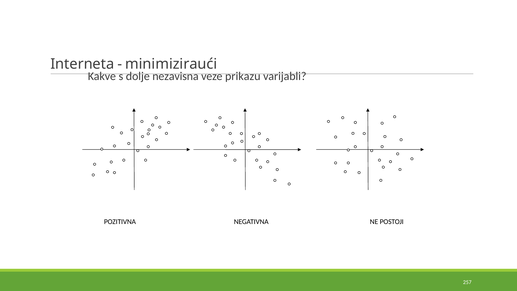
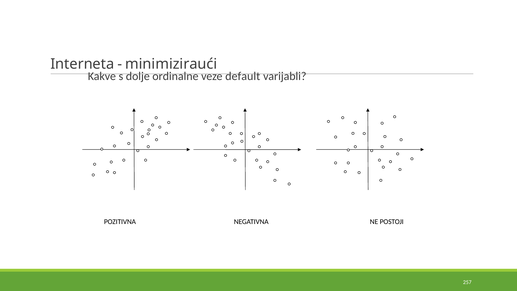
nezavisna: nezavisna -> ordinalne
prikazu: prikazu -> default
